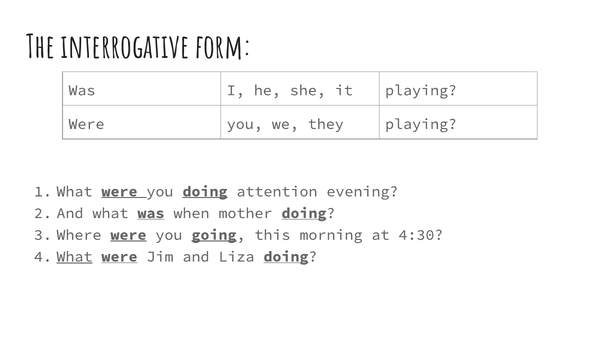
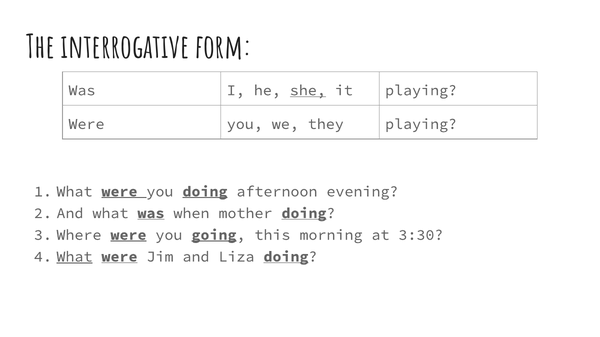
she underline: none -> present
attention: attention -> afternoon
4:30: 4:30 -> 3:30
